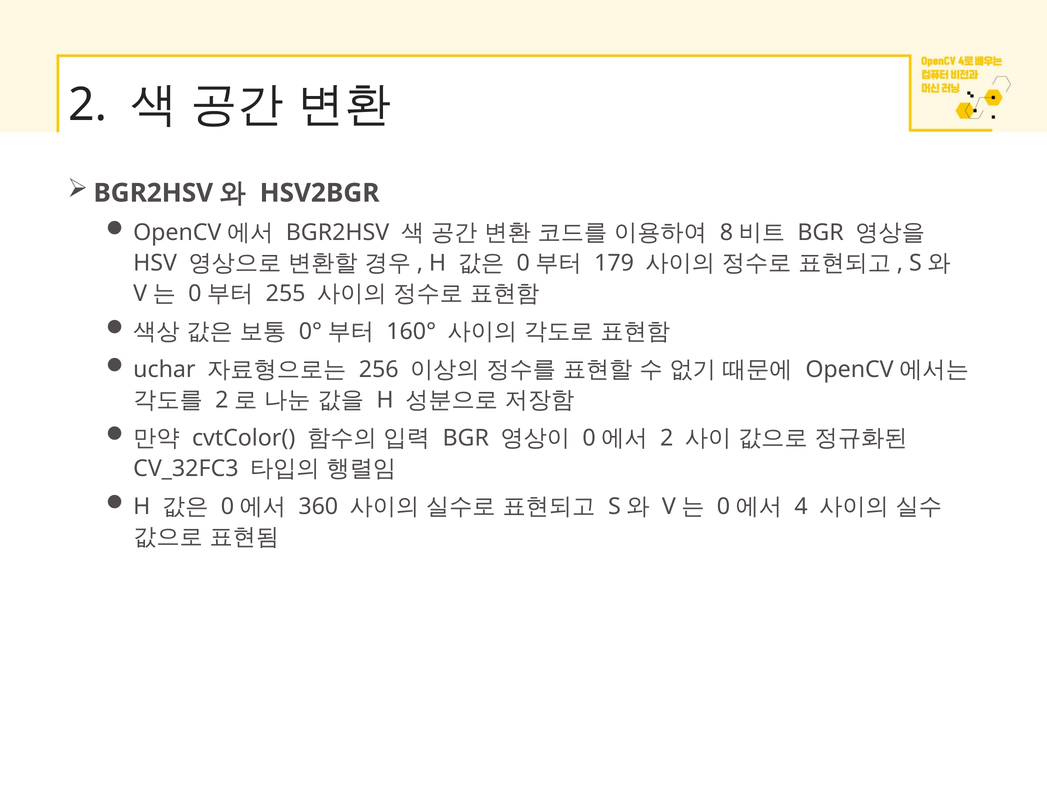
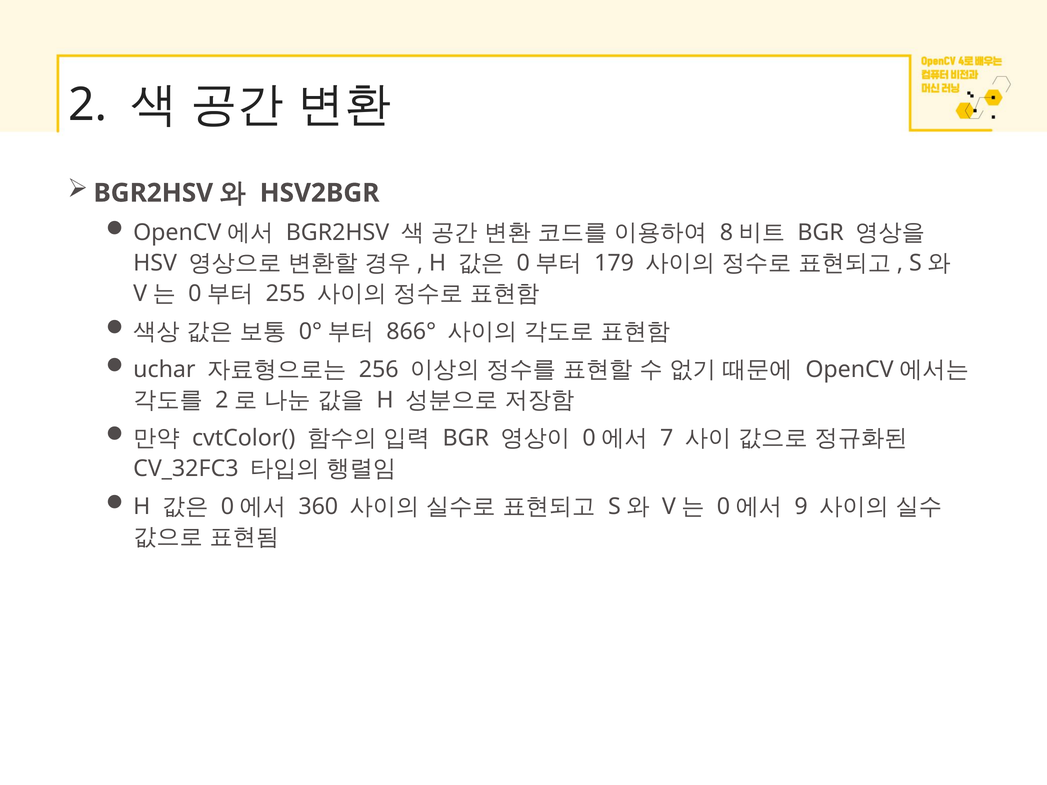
160°: 160° -> 866°
2 at (667, 438): 2 -> 7
4: 4 -> 9
